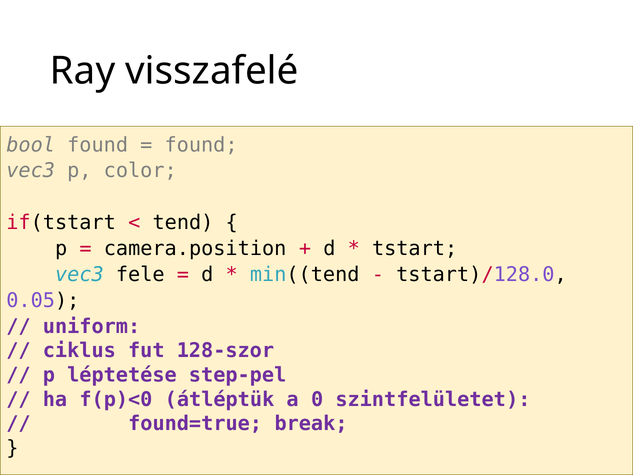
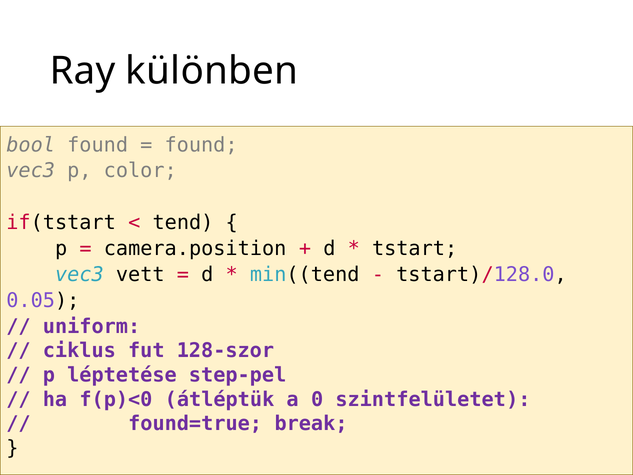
visszafelé: visszafelé -> különben
fele: fele -> vett
